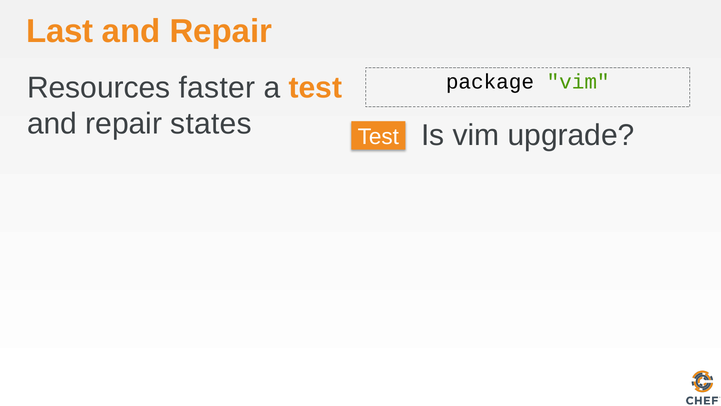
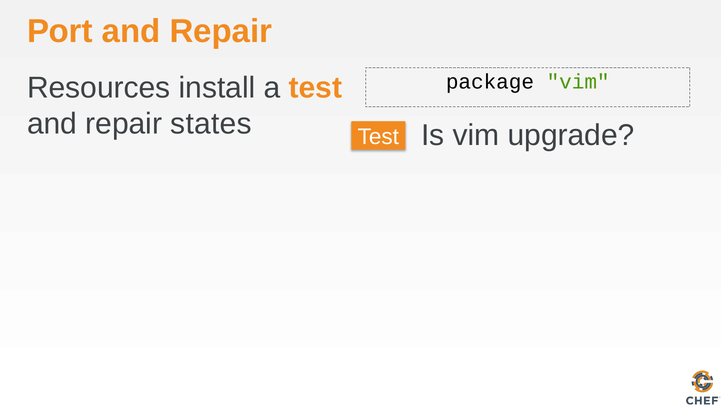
Last: Last -> Port
faster: faster -> install
